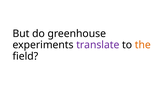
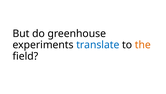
translate colour: purple -> blue
